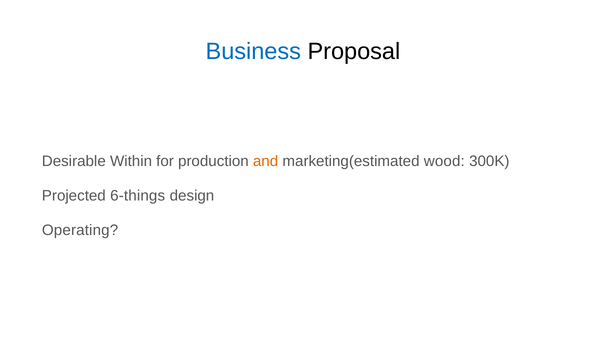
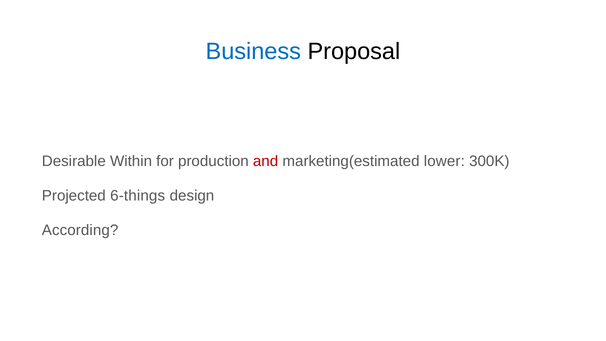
and colour: orange -> red
wood: wood -> lower
Operating: Operating -> According
